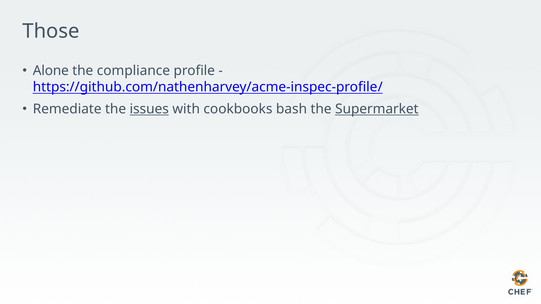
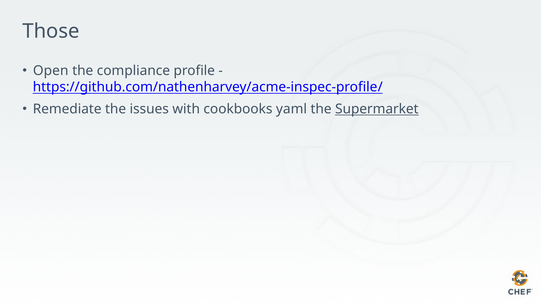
Alone: Alone -> Open
issues underline: present -> none
bash: bash -> yaml
